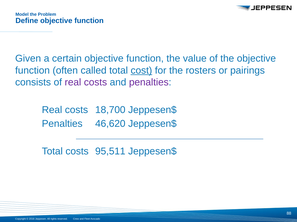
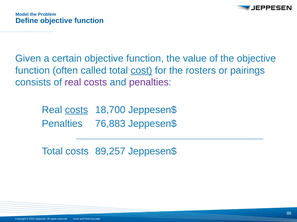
costs at (76, 110) underline: none -> present
46,620: 46,620 -> 76,883
95,511: 95,511 -> 89,257
